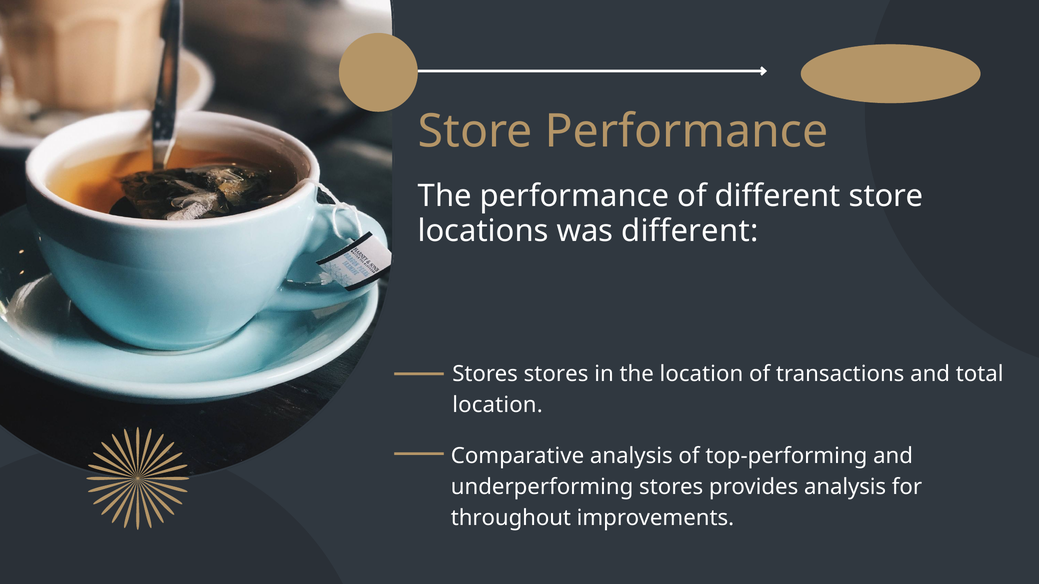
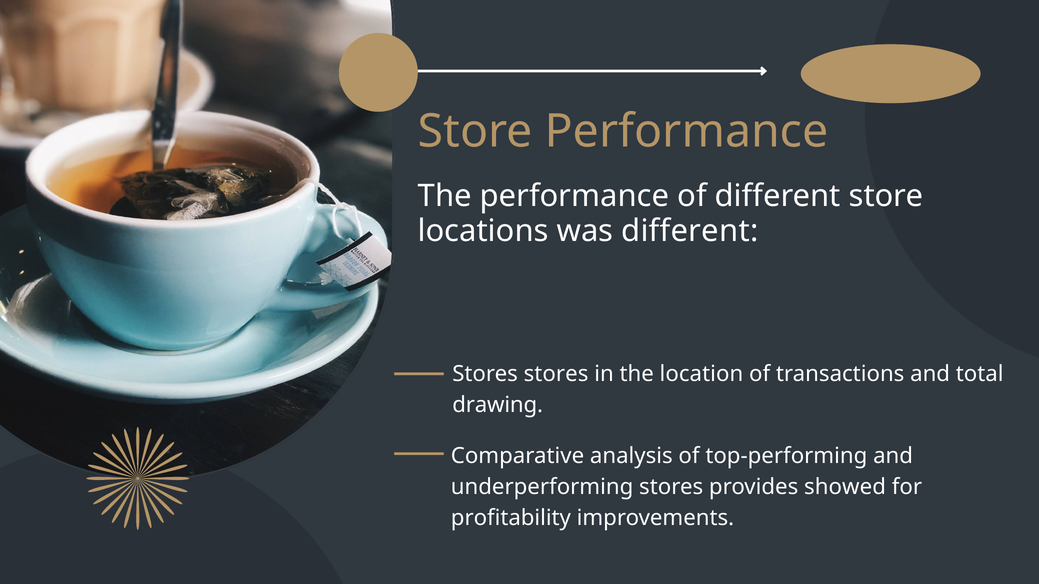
location at (497, 405): location -> drawing
provides analysis: analysis -> showed
throughout: throughout -> profitability
